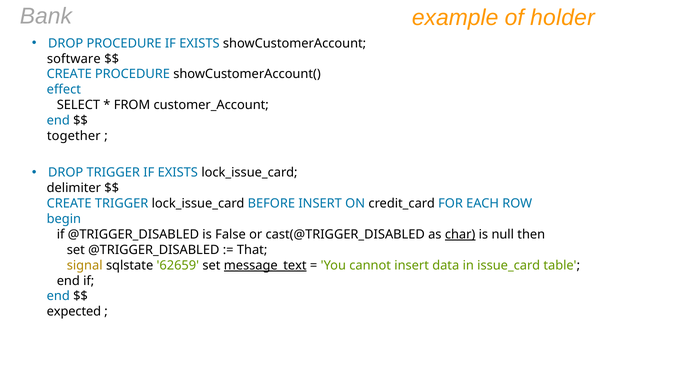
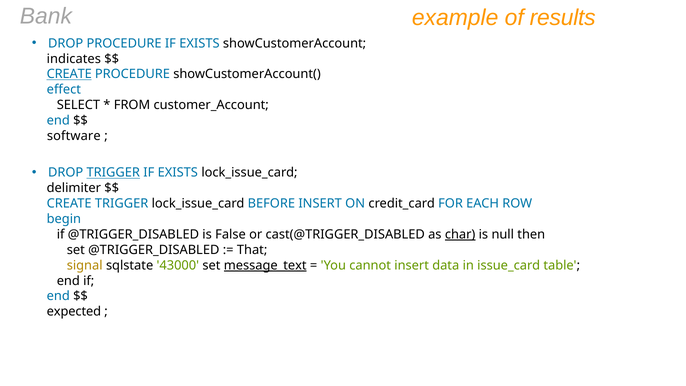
holder: holder -> results
software: software -> indicates
CREATE at (69, 74) underline: none -> present
together: together -> software
TRIGGER at (113, 173) underline: none -> present
62659: 62659 -> 43000
